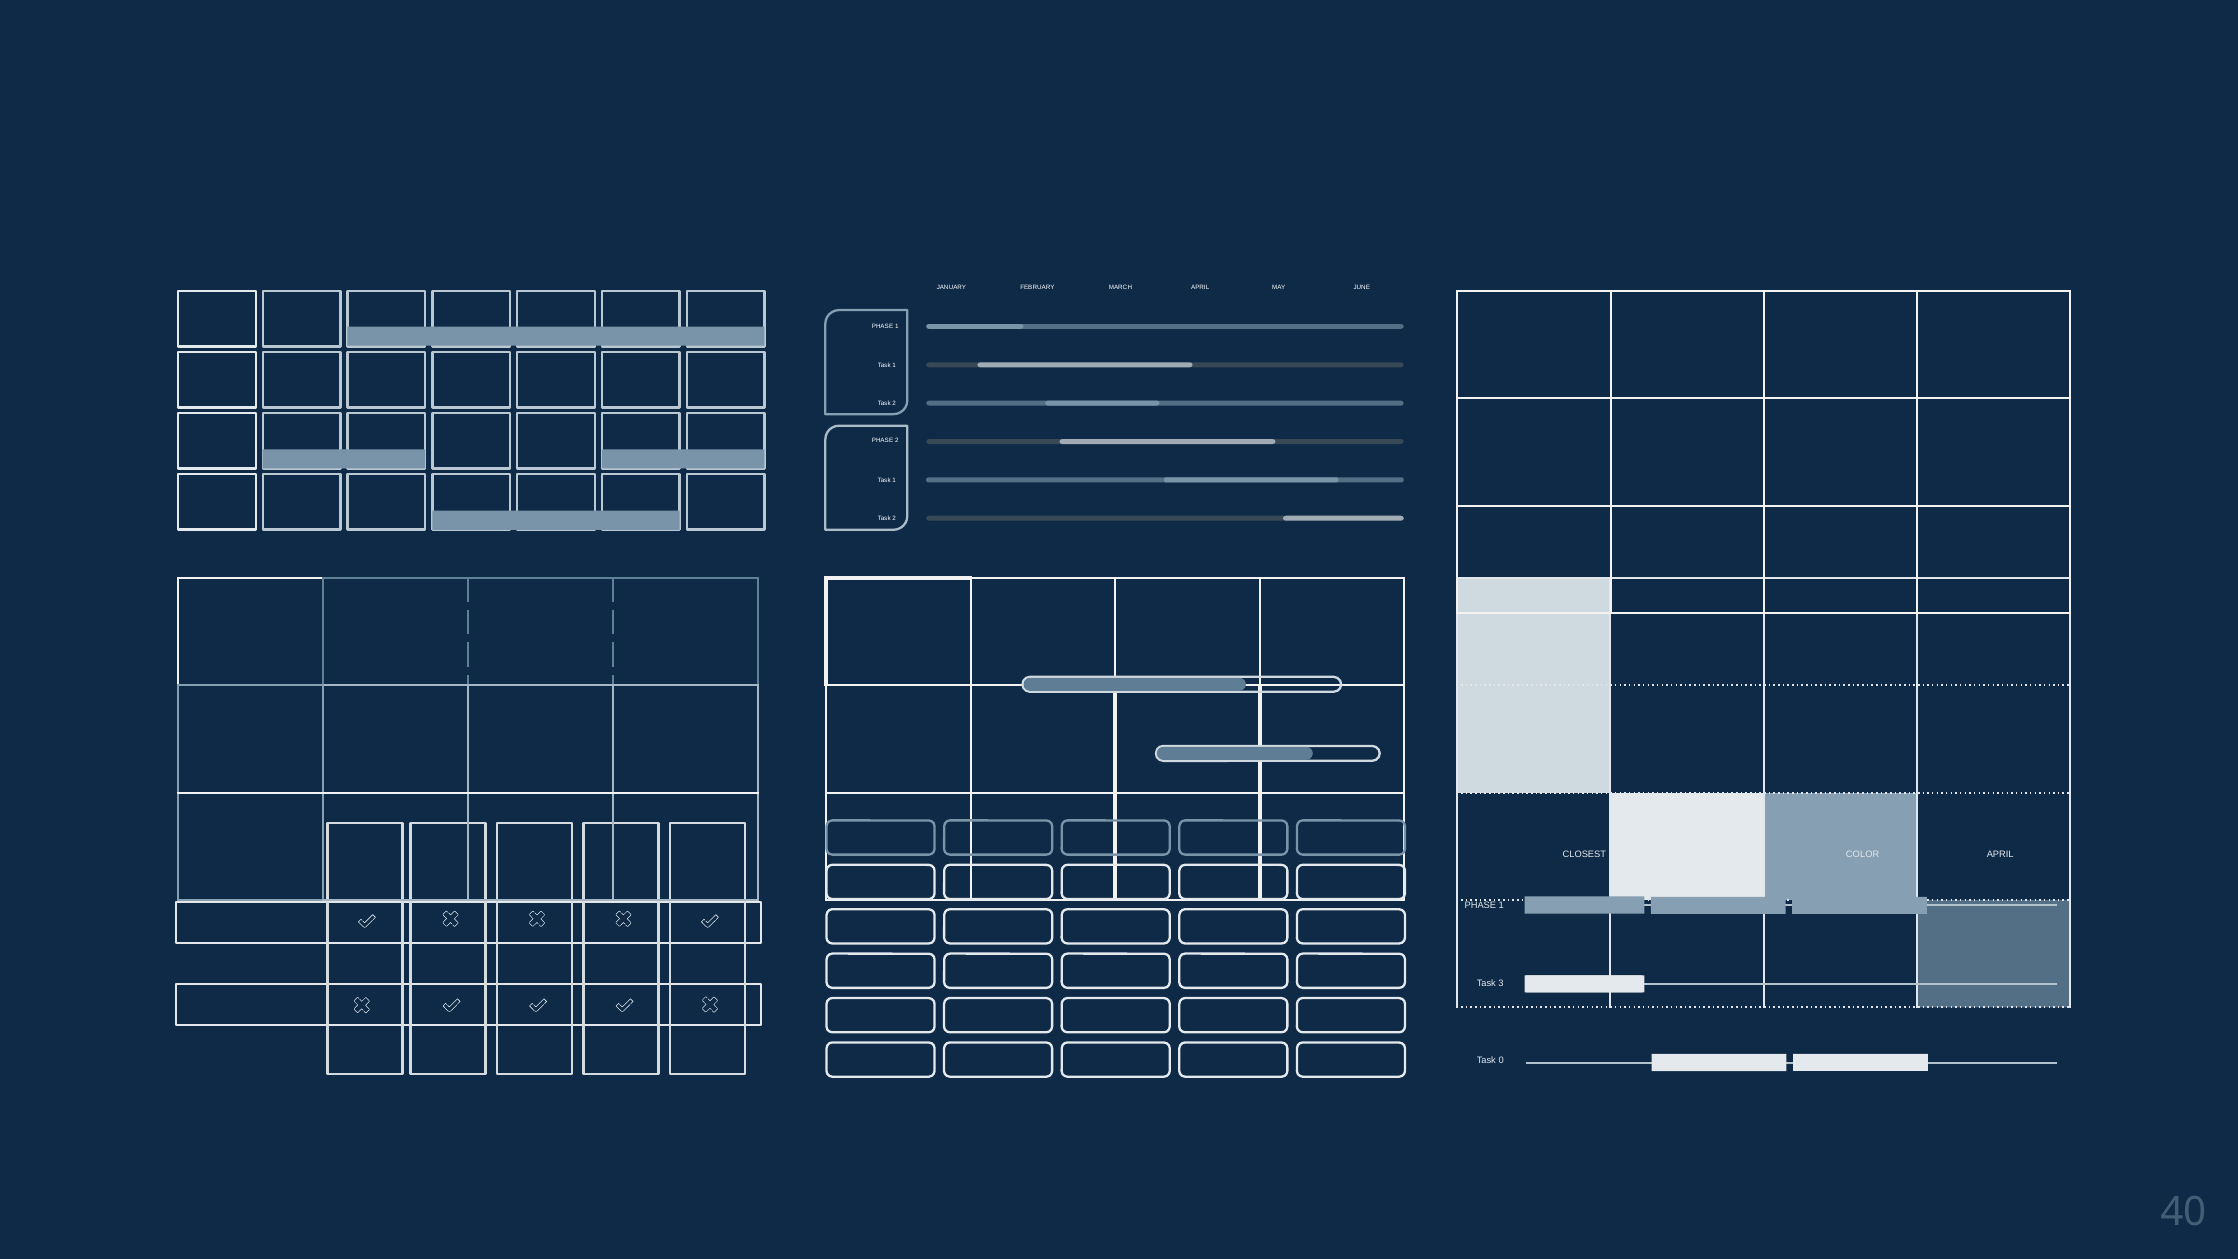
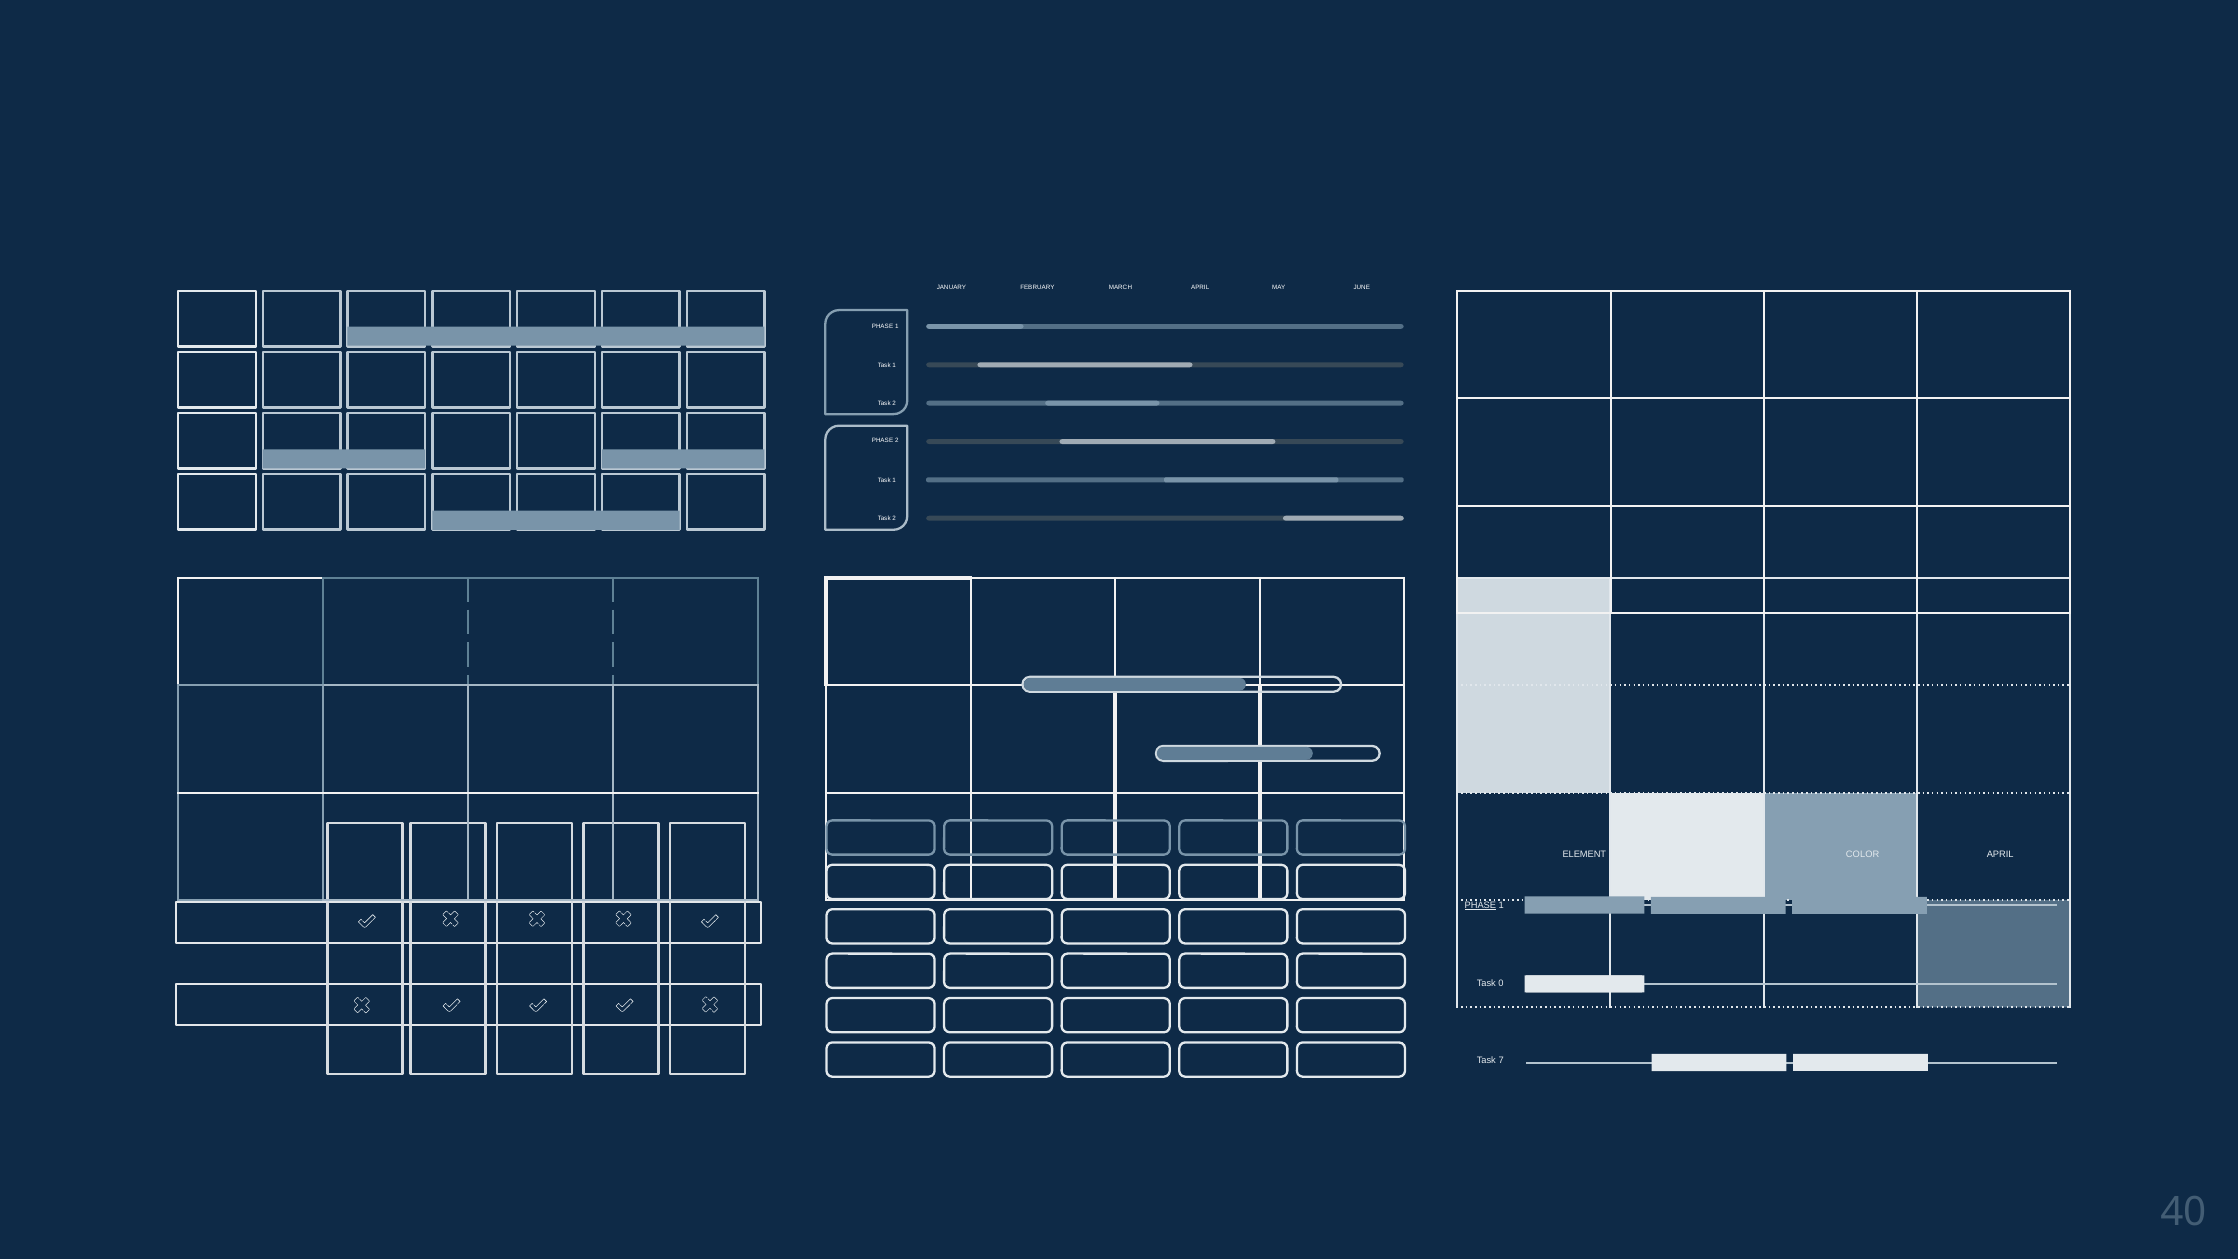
CLOSEST: CLOSEST -> ELEMENT
PHASE at (1480, 906) underline: none -> present
3: 3 -> 0
0: 0 -> 7
